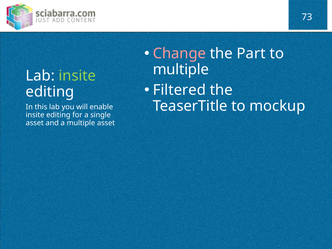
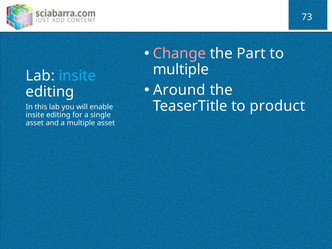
insite at (77, 76) colour: light green -> light blue
Filtered: Filtered -> Around
mockup: mockup -> product
